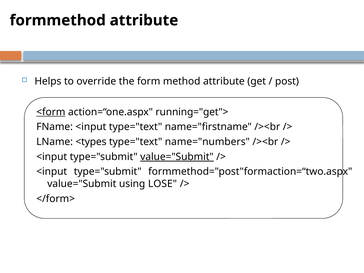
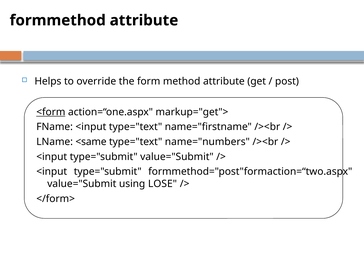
running="get">: running="get"> -> markup="get">
<types: <types -> <same
value="Submit at (177, 157) underline: present -> none
